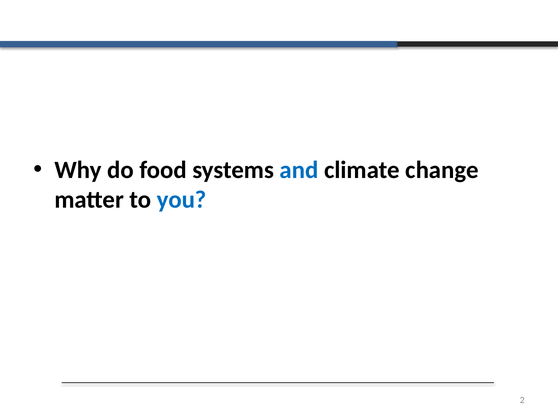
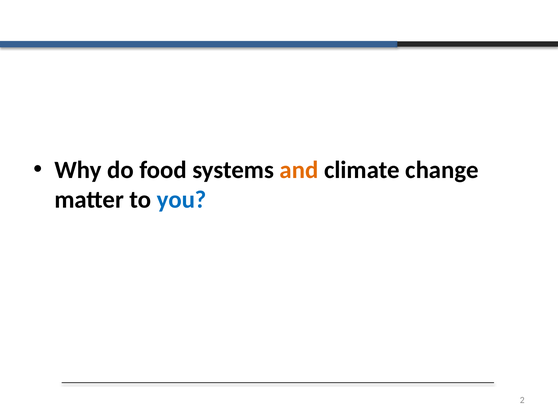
and colour: blue -> orange
